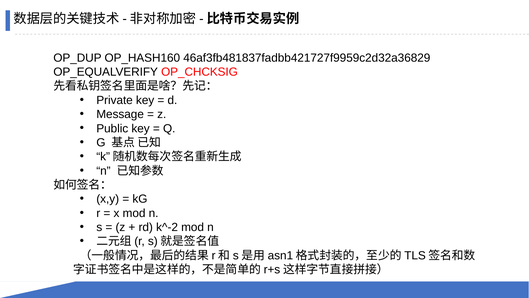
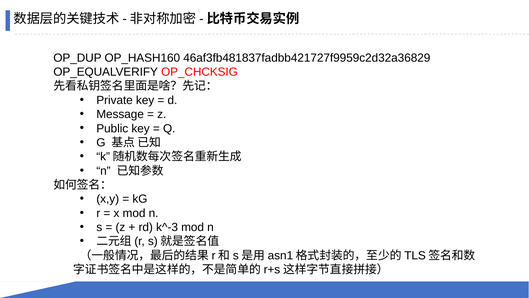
k^-2: k^-2 -> k^-3
